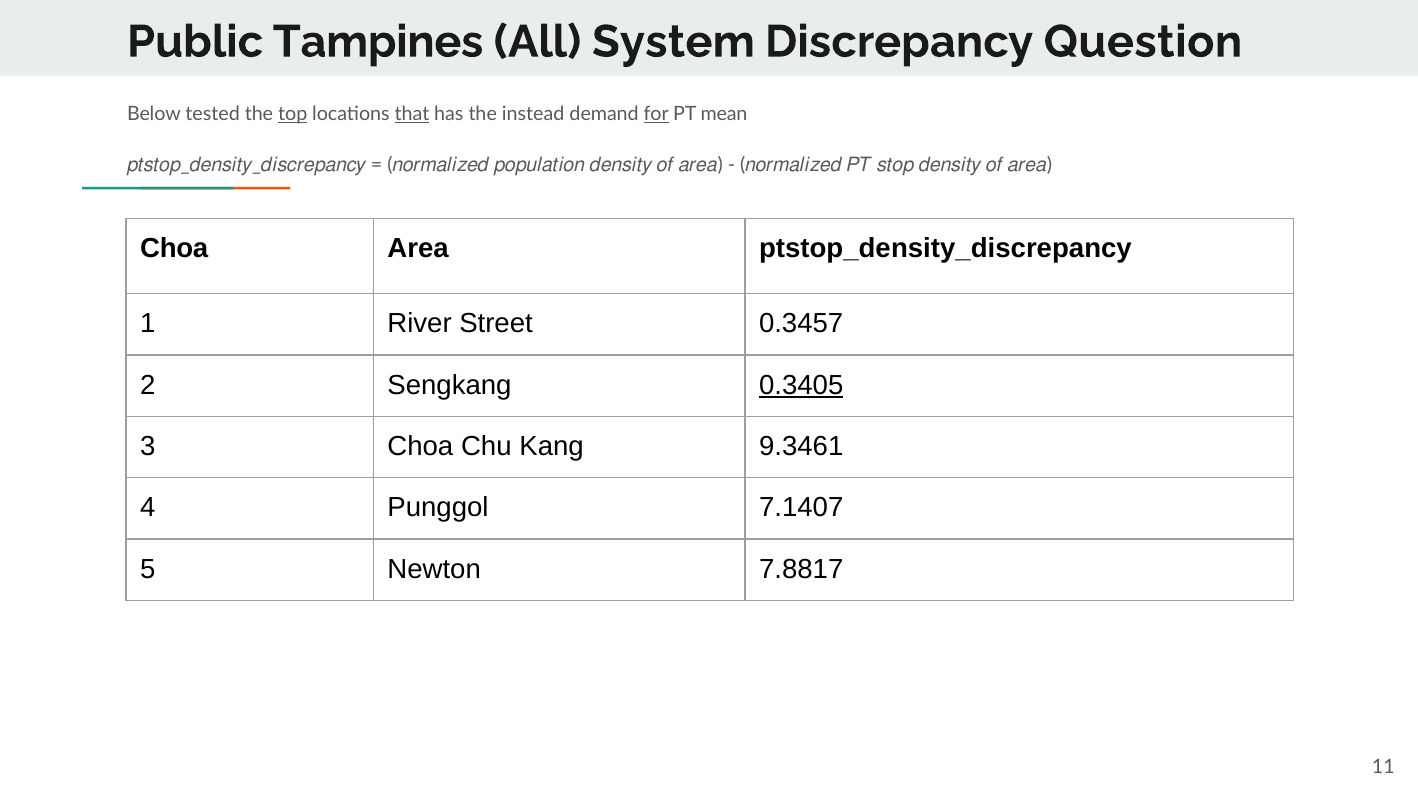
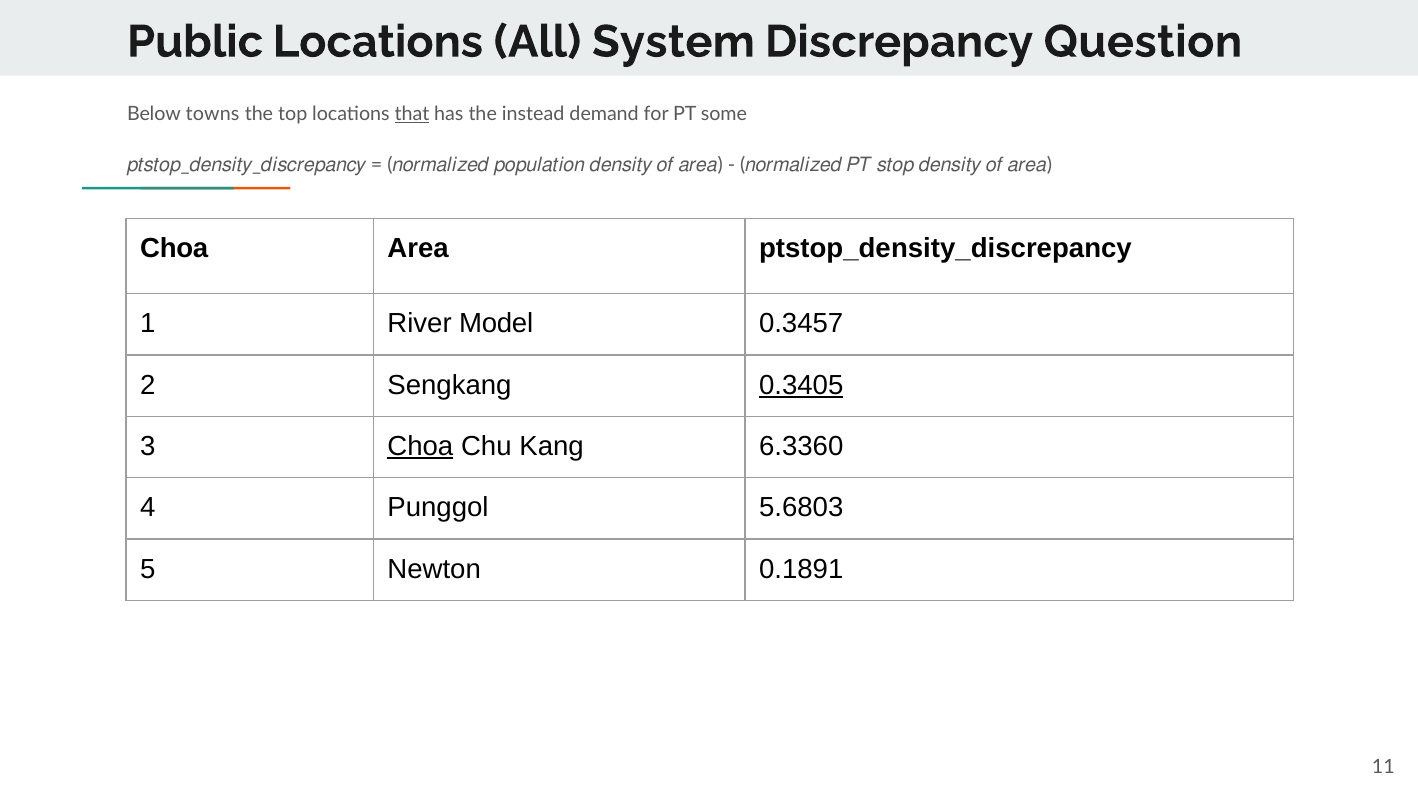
Public Tampines: Tampines -> Locations
tested: tested -> towns
top underline: present -> none
for underline: present -> none
mean: mean -> some
Street: Street -> Model
Choa at (420, 447) underline: none -> present
9.3461: 9.3461 -> 6.3360
7.1407: 7.1407 -> 5.6803
7.8817: 7.8817 -> 0.1891
